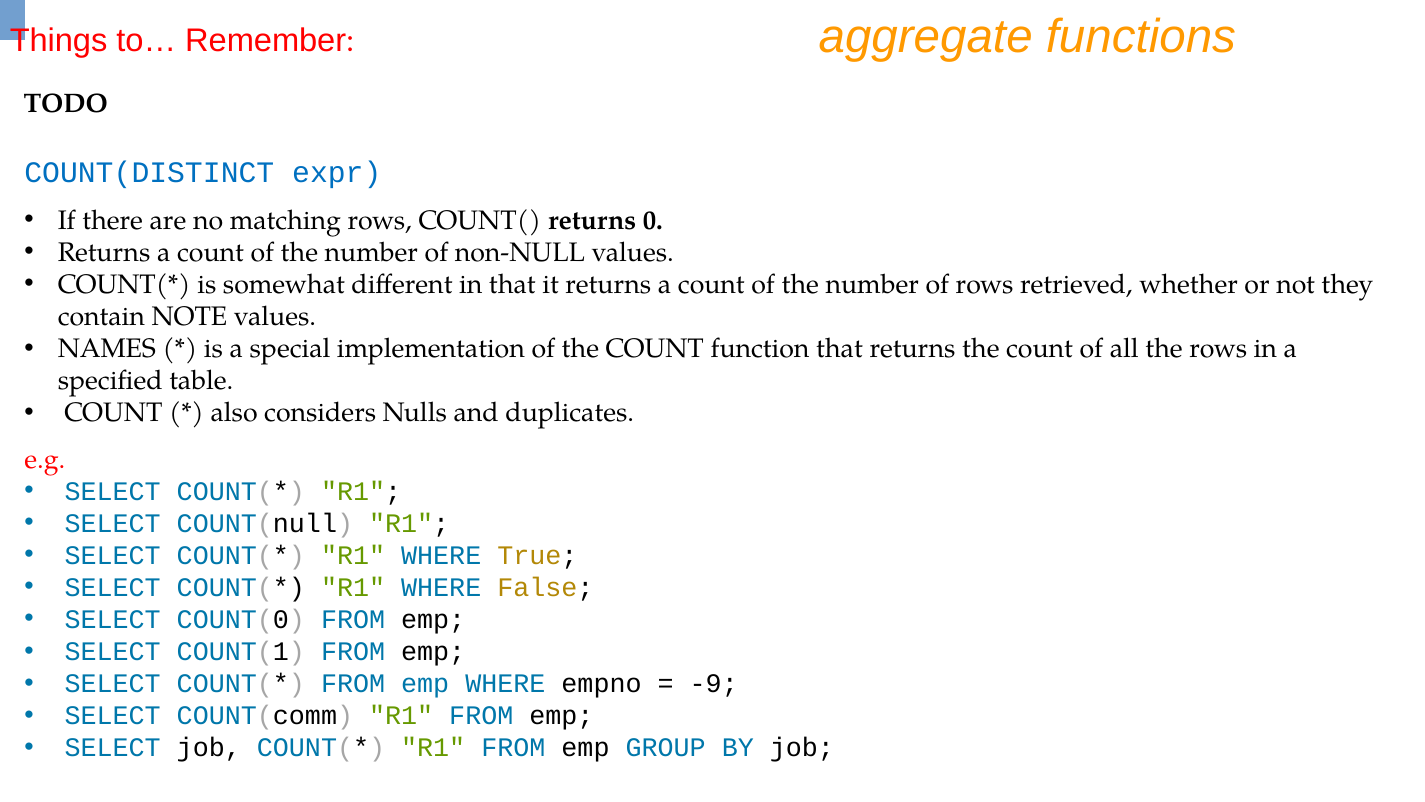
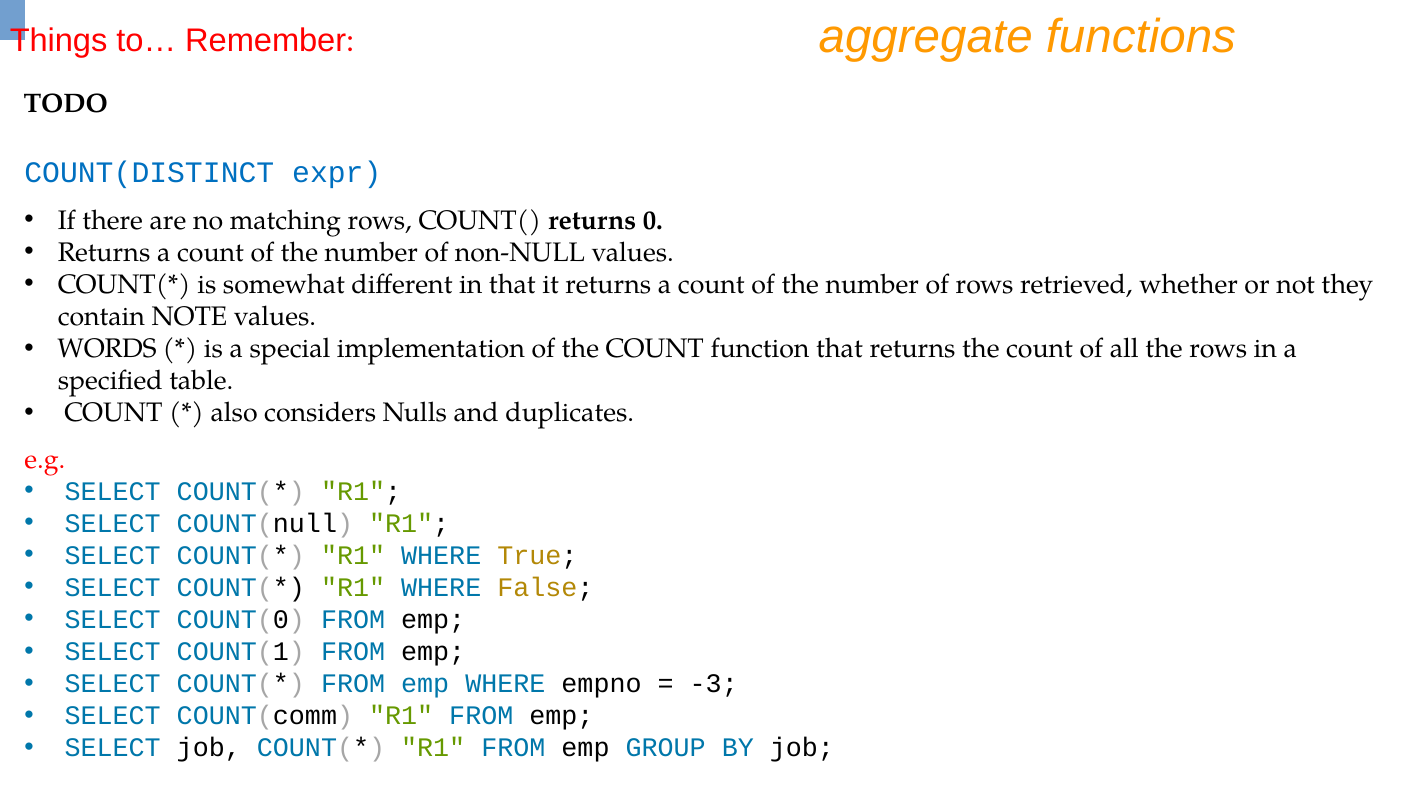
NAMES: NAMES -> WORDS
-9: -9 -> -3
